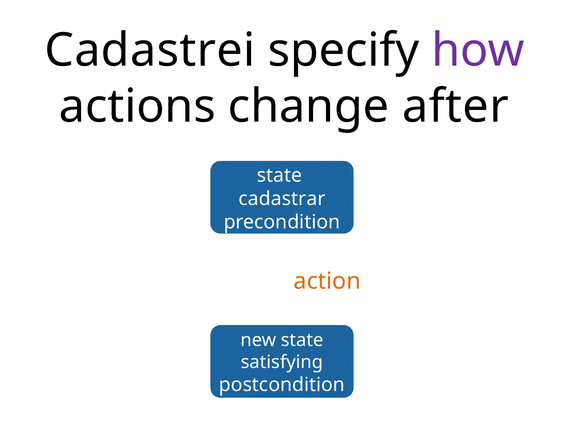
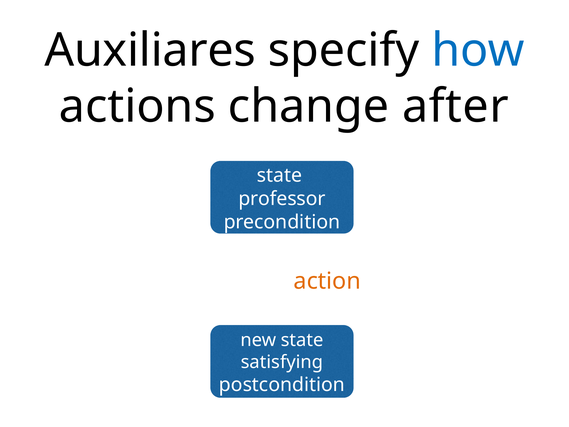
Cadastrei: Cadastrei -> Auxiliares
how colour: purple -> blue
cadastrar: cadastrar -> professor
